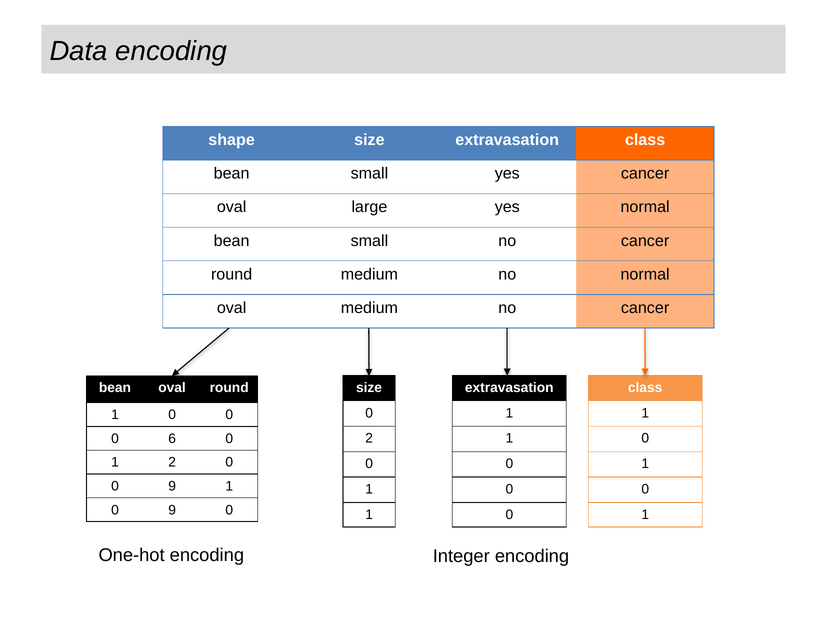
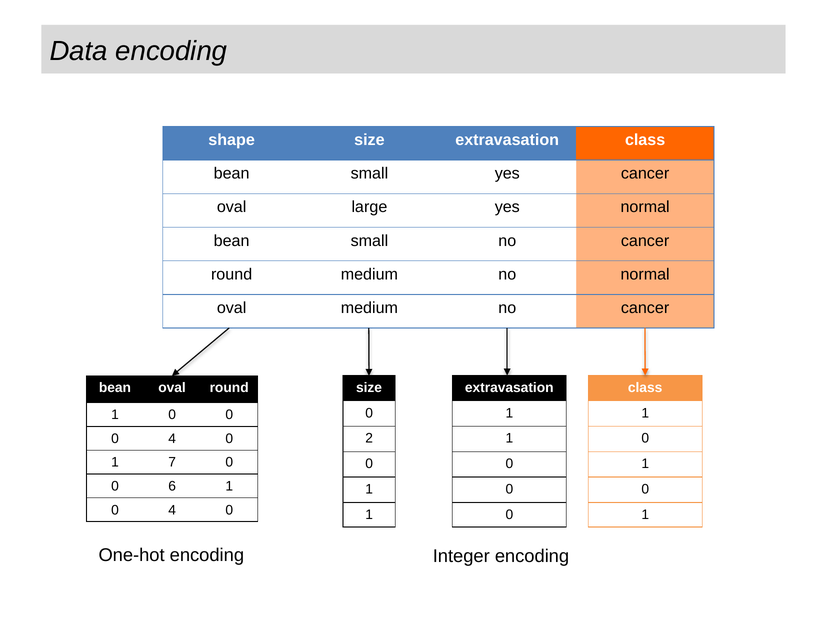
6 at (172, 438): 6 -> 4
1 2: 2 -> 7
9 at (172, 486): 9 -> 6
9 at (172, 509): 9 -> 4
